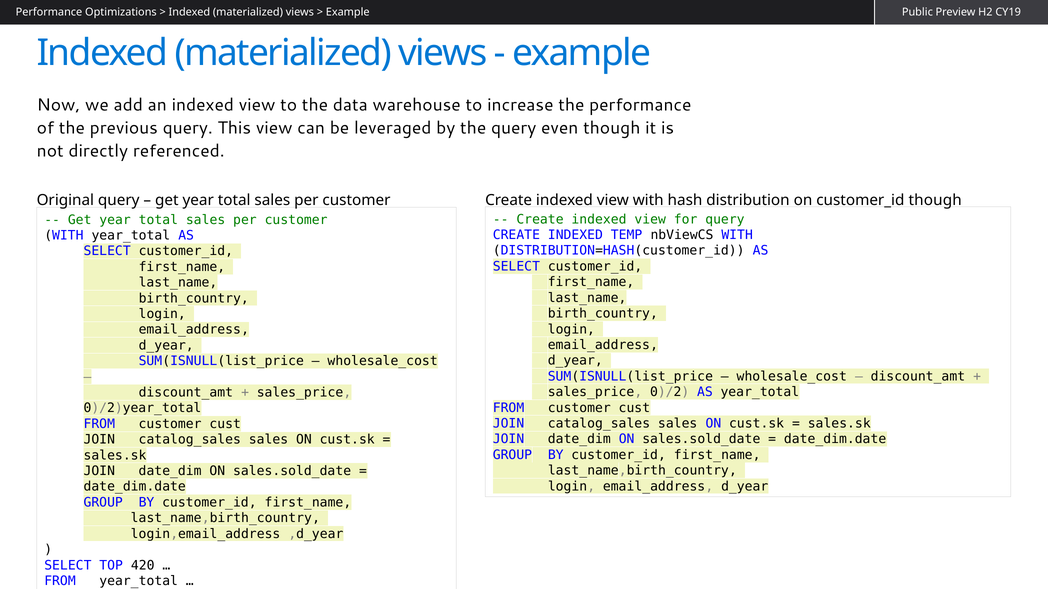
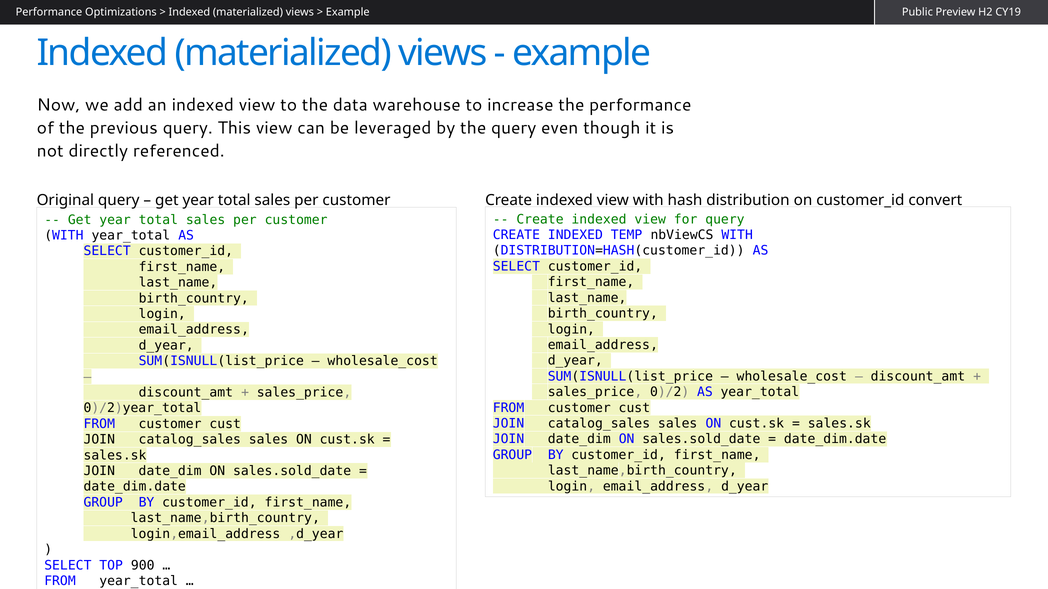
customer_id though: though -> convert
420: 420 -> 900
